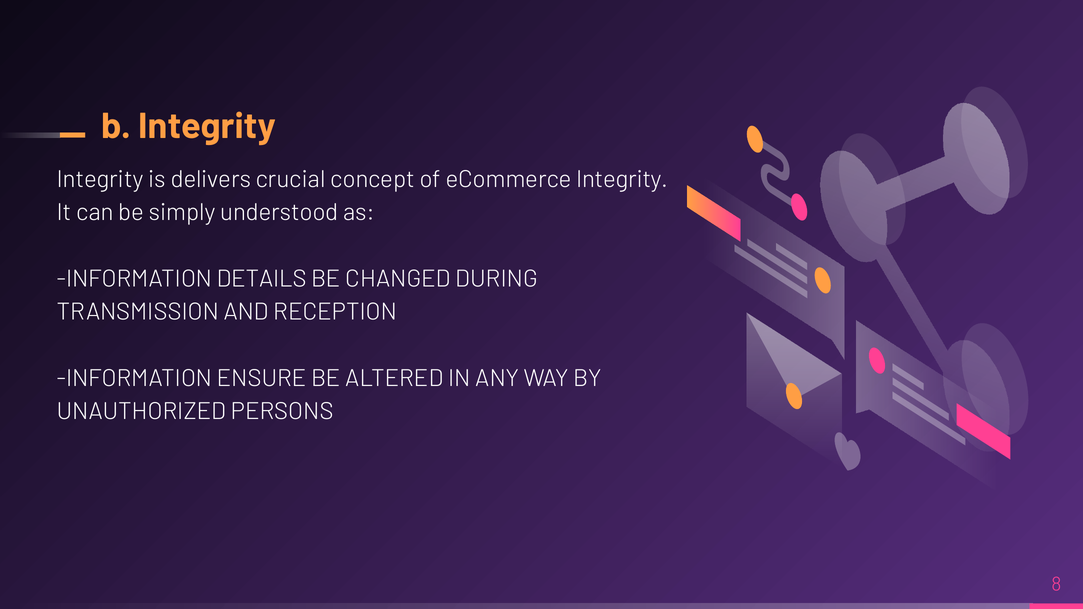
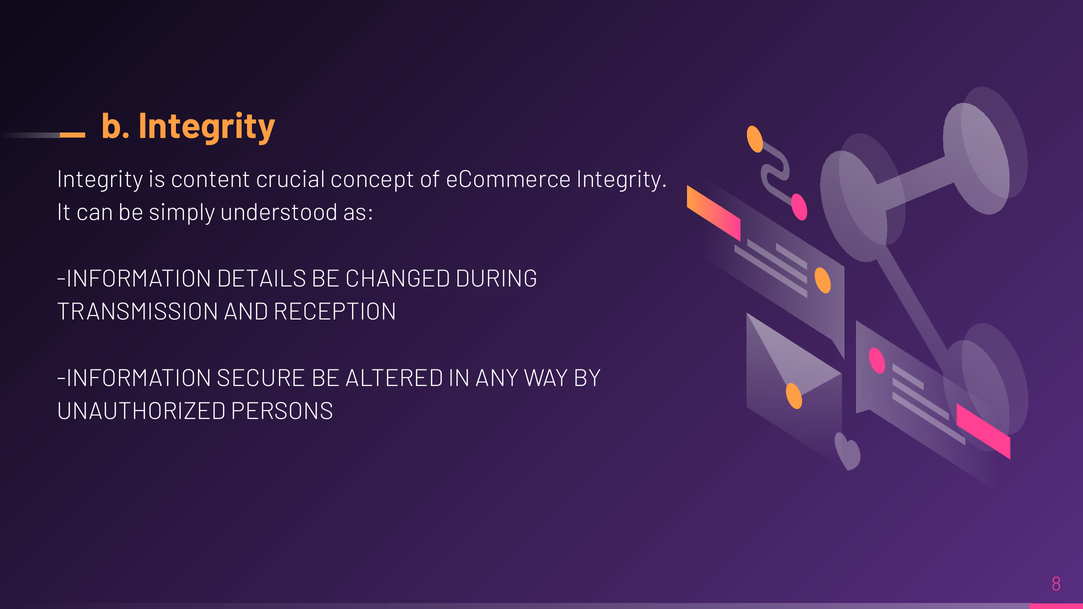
delivers: delivers -> content
ENSURE: ENSURE -> SECURE
